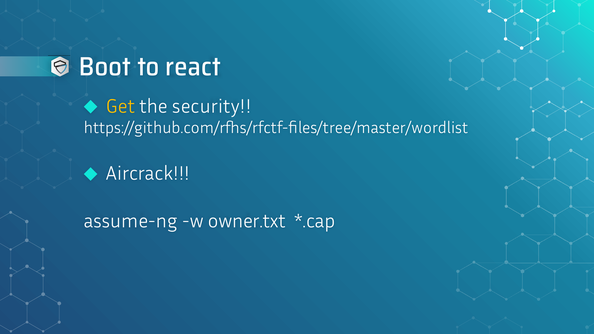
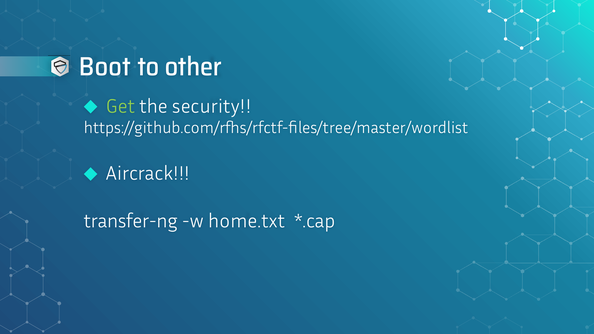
react: react -> other
Get colour: yellow -> light green
assume-ng: assume-ng -> transfer-ng
owner.txt: owner.txt -> home.txt
